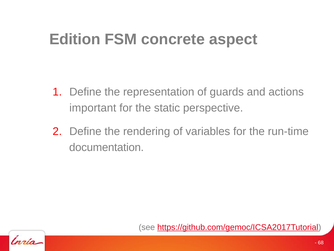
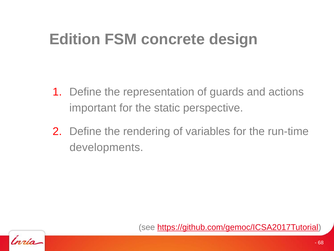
aspect: aspect -> design
documentation: documentation -> developments
